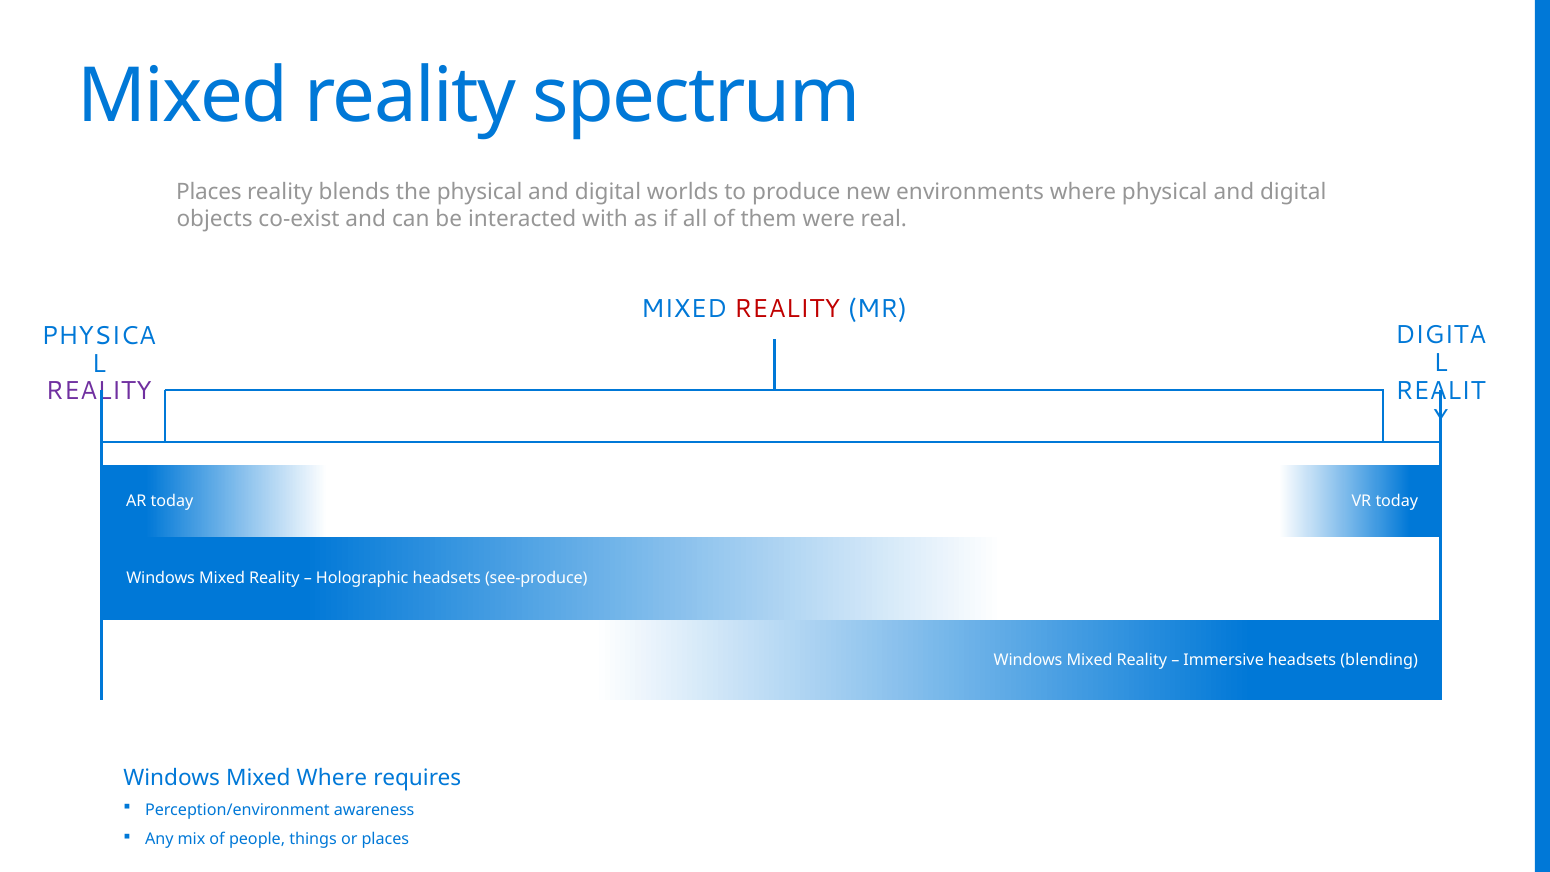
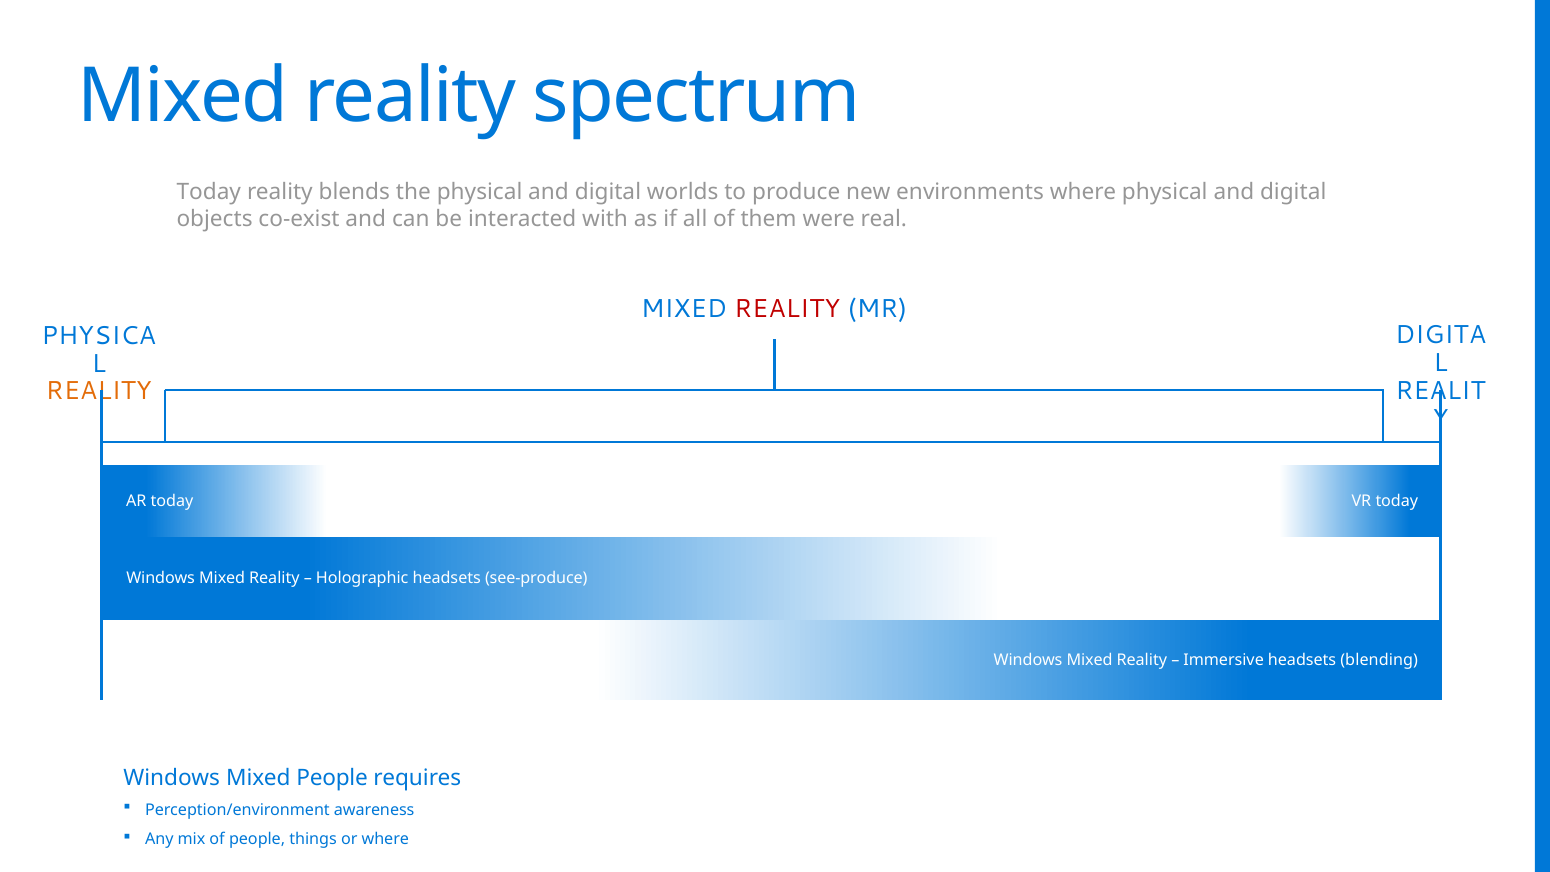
Places at (209, 192): Places -> Today
REALITY at (99, 391) colour: purple -> orange
Mixed Where: Where -> People
or places: places -> where
